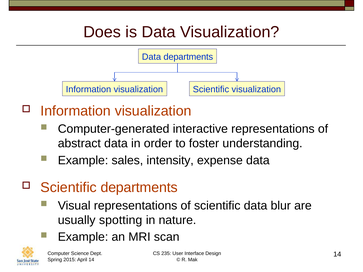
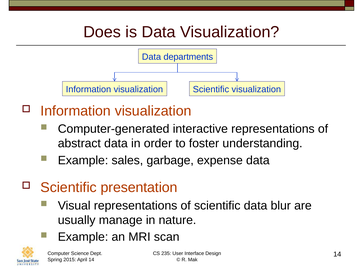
intensity: intensity -> garbage
Scientific departments: departments -> presentation
spotting: spotting -> manage
